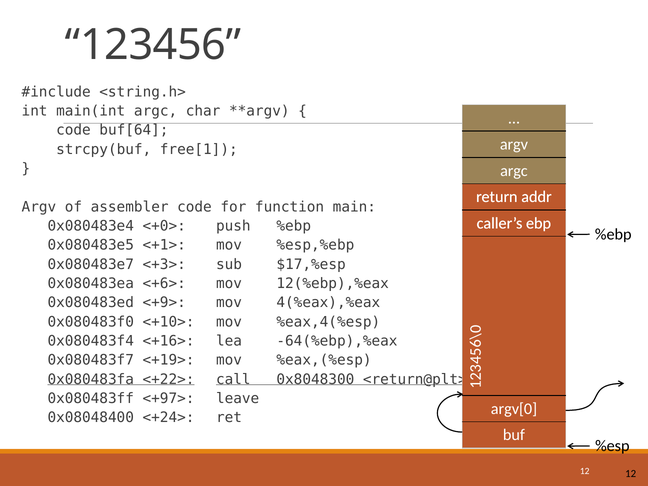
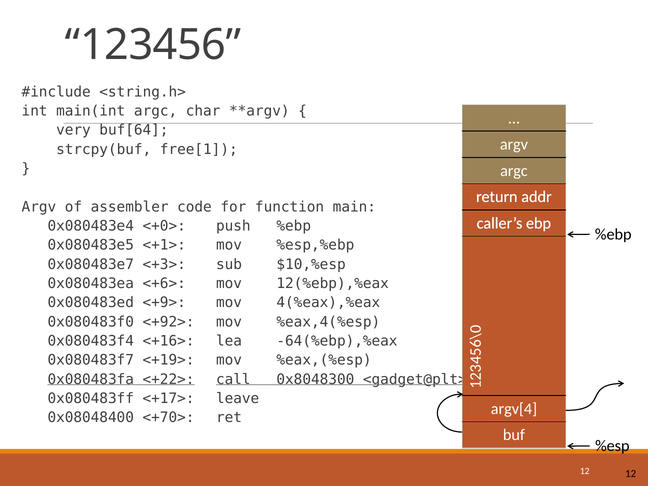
code at (73, 130): code -> very
$17,%esp: $17,%esp -> $10,%esp
<+10>: <+10> -> <+92>
<return@plt>: <return@plt> -> <gadget@plt>
<+97>: <+97> -> <+17>
argv[0: argv[0 -> argv[4
<+24>: <+24> -> <+70>
